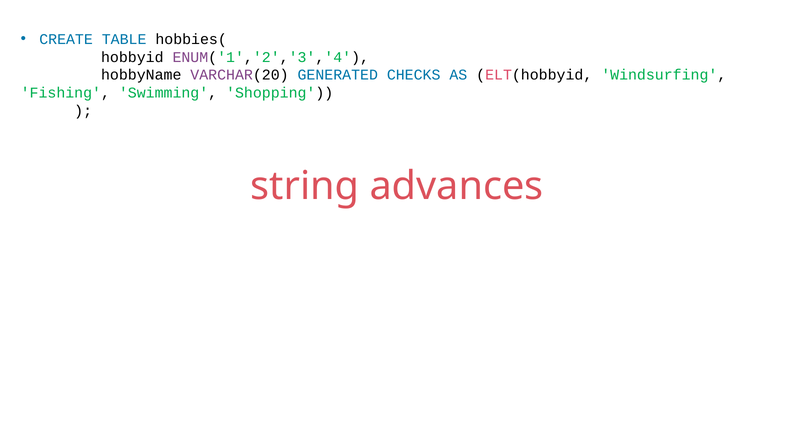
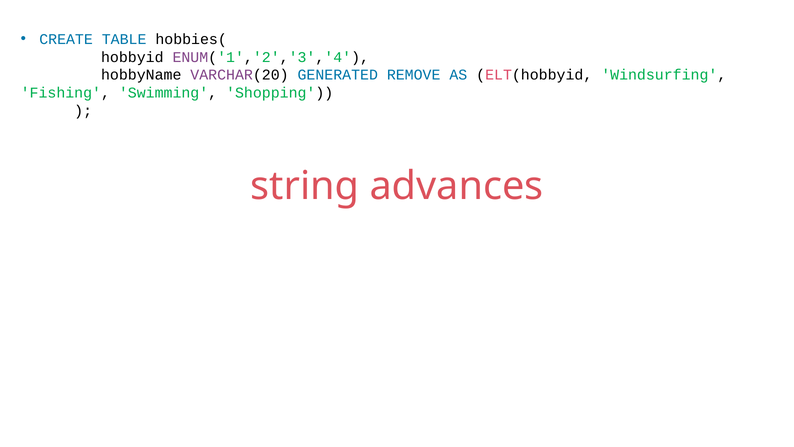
CHECKS: CHECKS -> REMOVE
